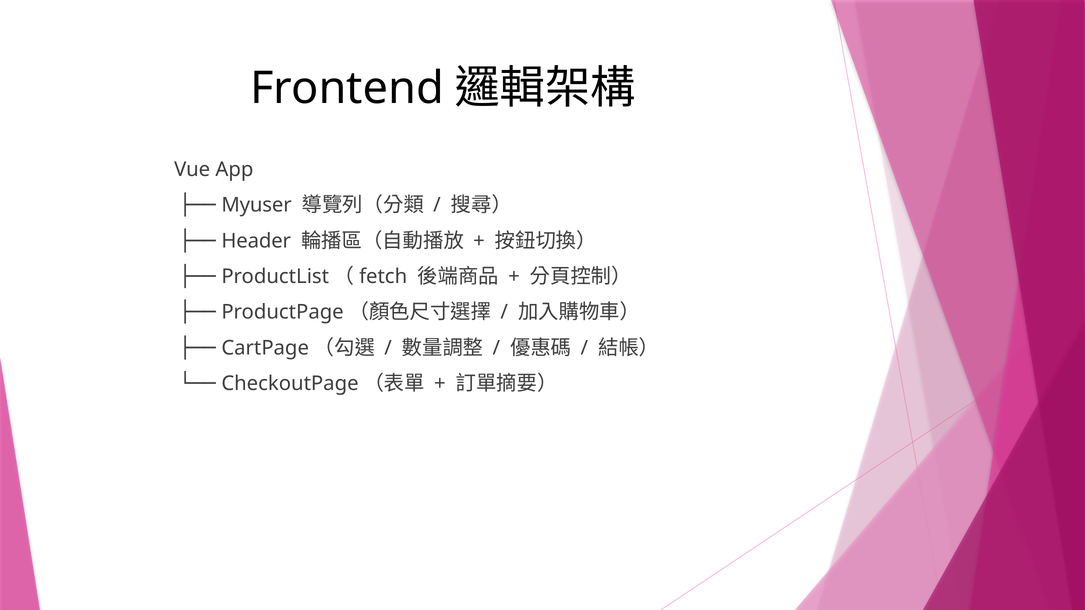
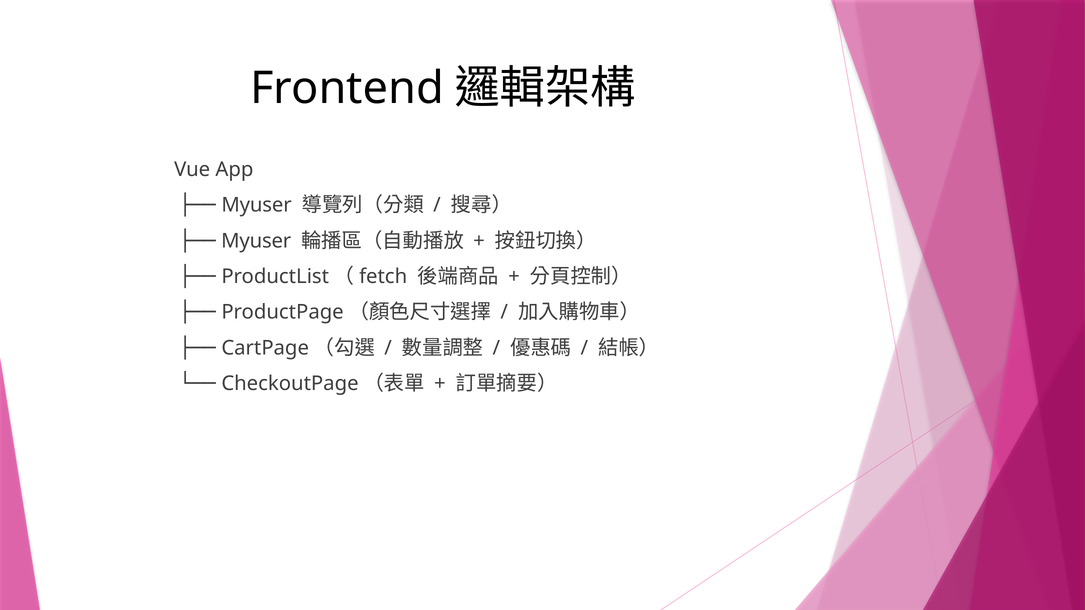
Header at (256, 241): Header -> Myuser
